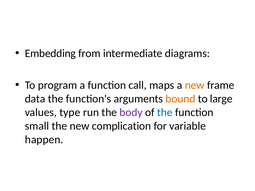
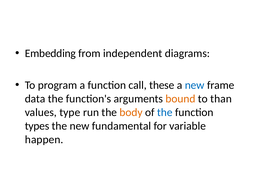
intermediate: intermediate -> independent
maps: maps -> these
new at (195, 85) colour: orange -> blue
large: large -> than
body colour: purple -> orange
small: small -> types
complication: complication -> fundamental
